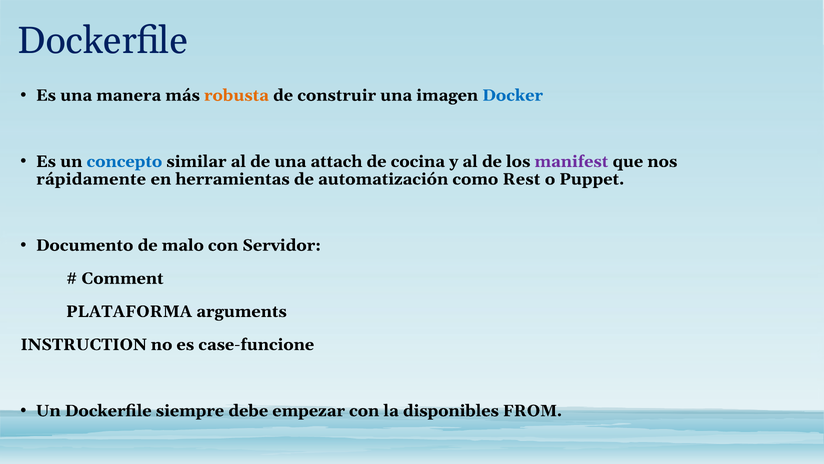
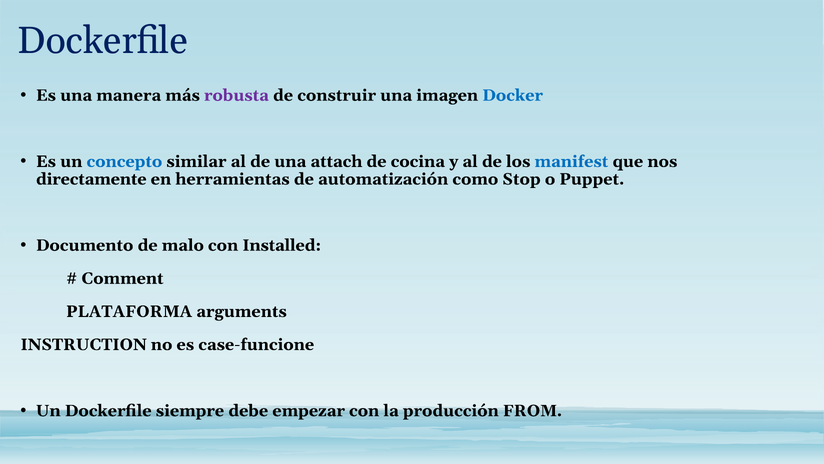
robusta colour: orange -> purple
manifest colour: purple -> blue
rápidamente: rápidamente -> directamente
Rest: Rest -> Stop
Servidor: Servidor -> Installed
disponibles: disponibles -> producción
